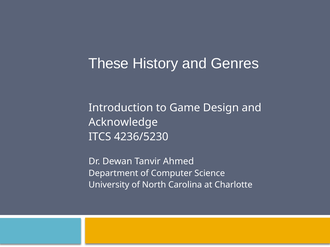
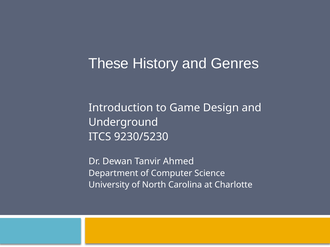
Acknowledge: Acknowledge -> Underground
4236/5230: 4236/5230 -> 9230/5230
